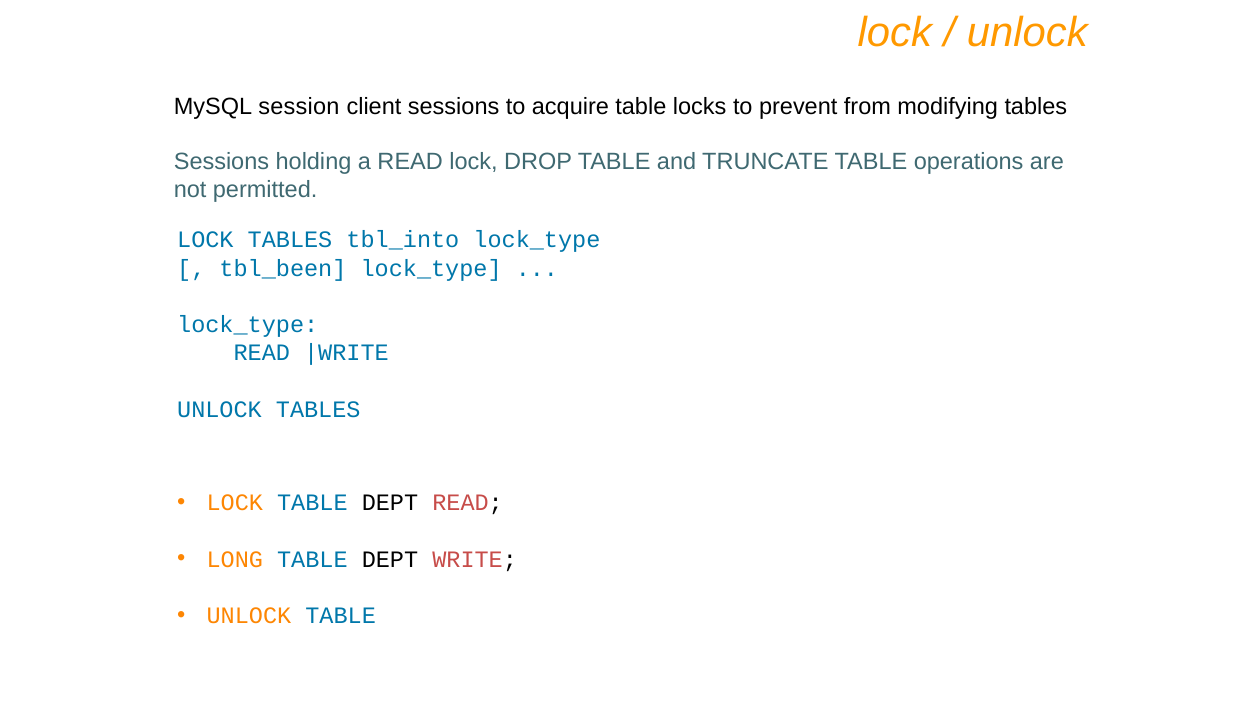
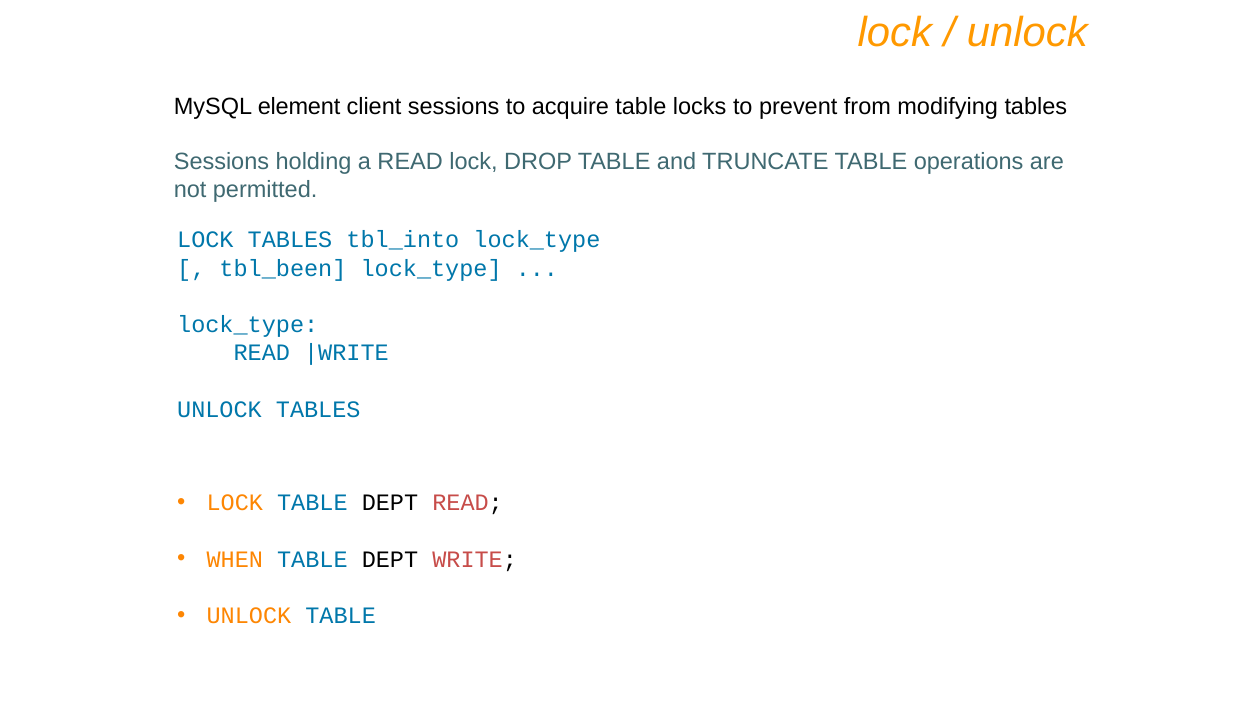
session: session -> element
LONG: LONG -> WHEN
